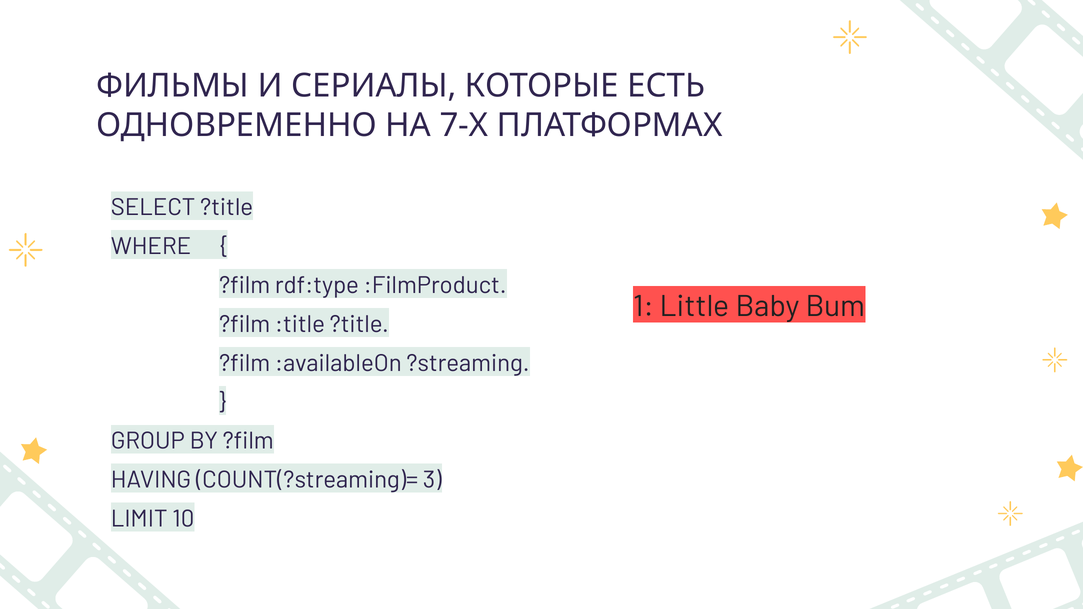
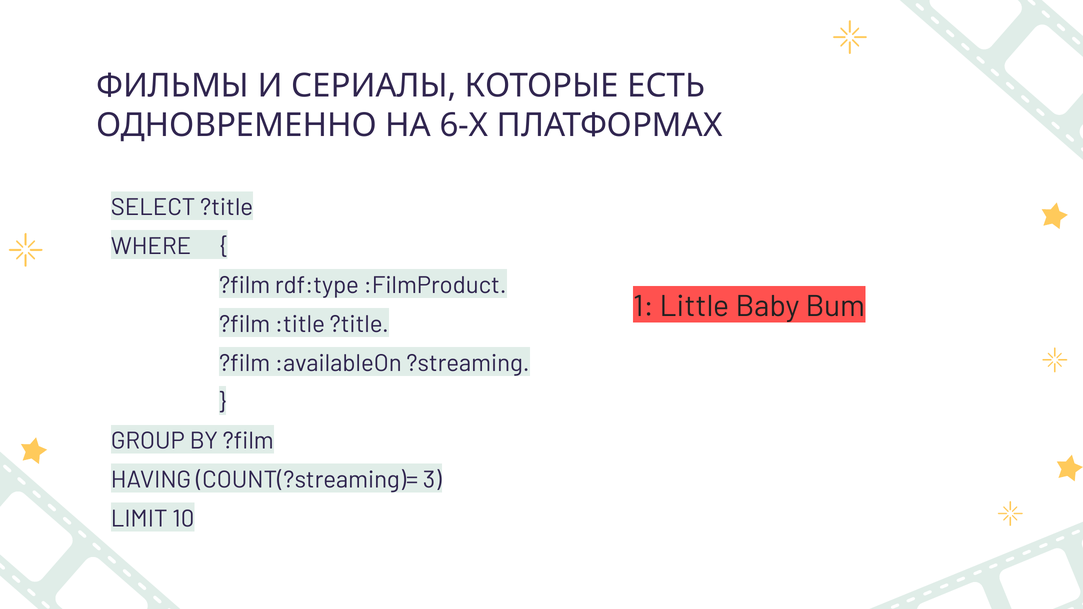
7-Х: 7-Х -> 6-Х
